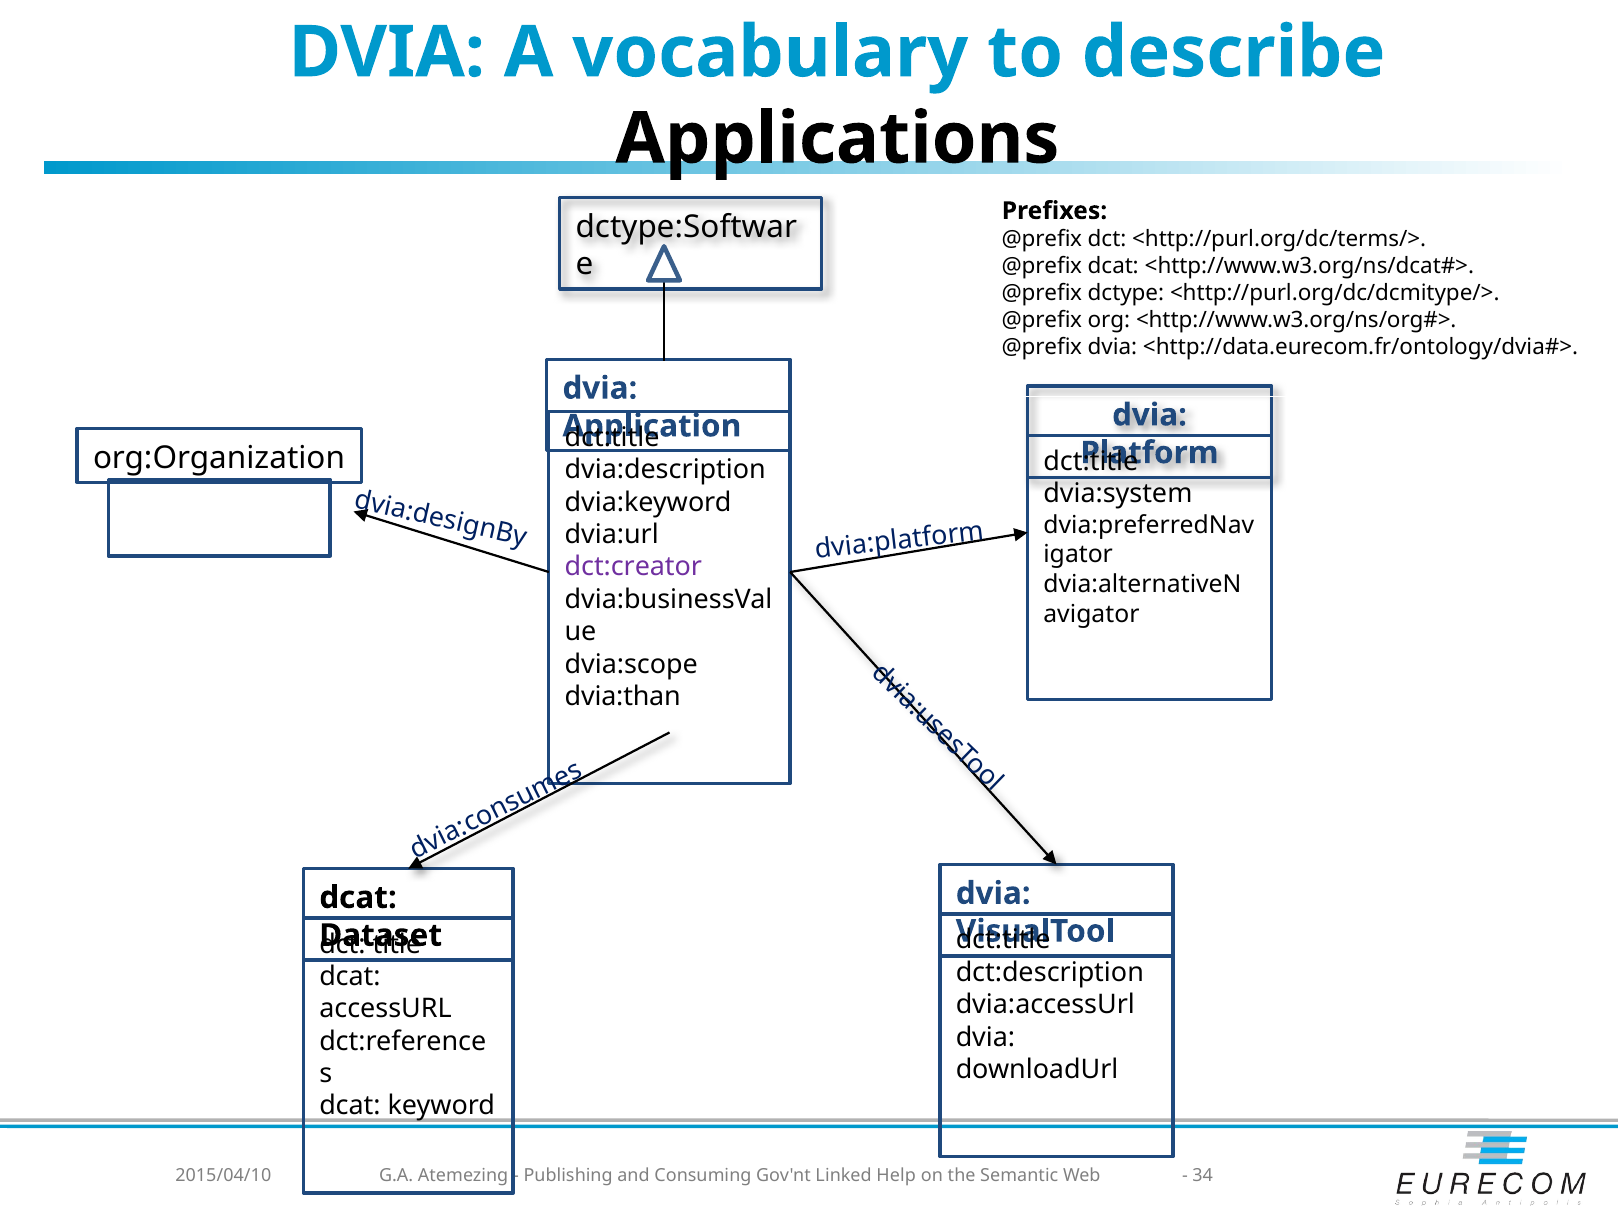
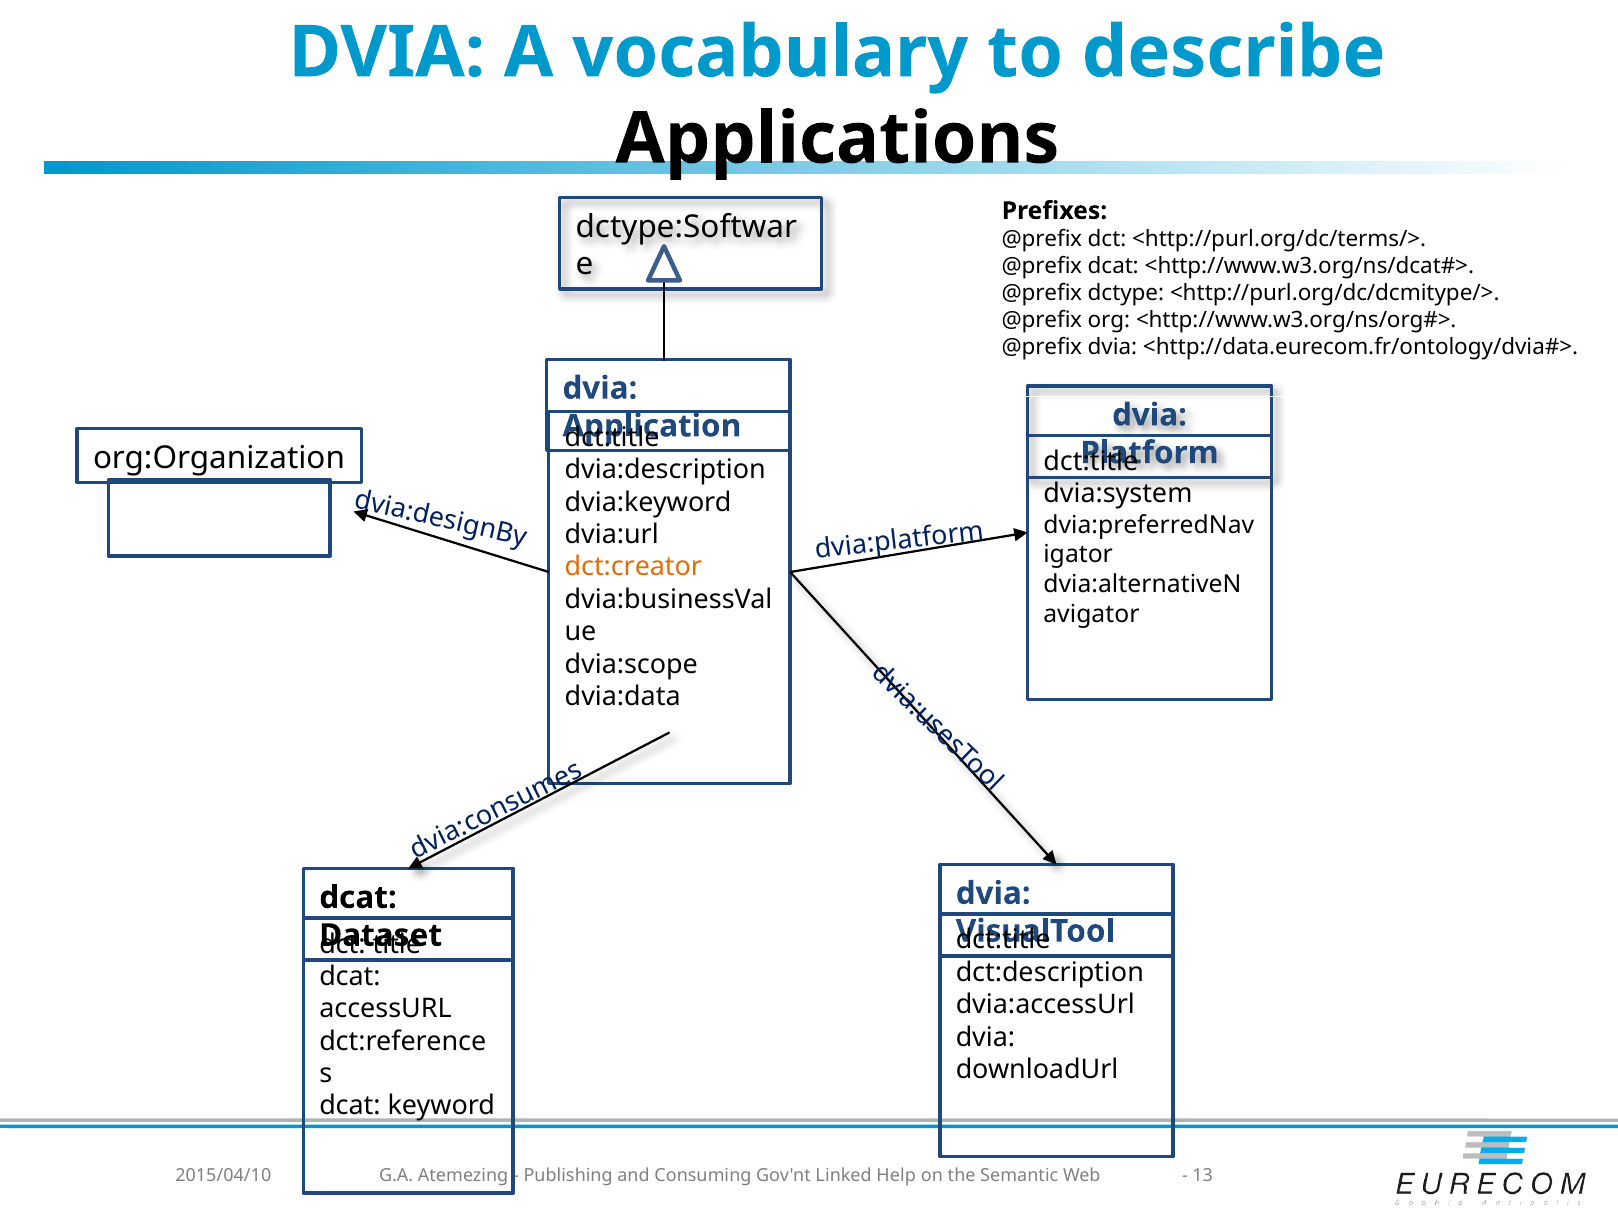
dct:creator colour: purple -> orange
dvia:than: dvia:than -> dvia:data
34: 34 -> 13
